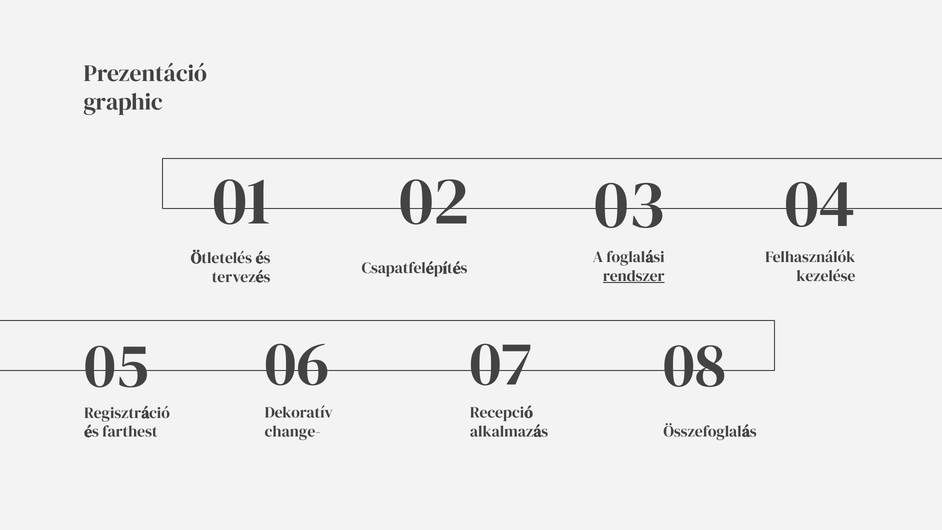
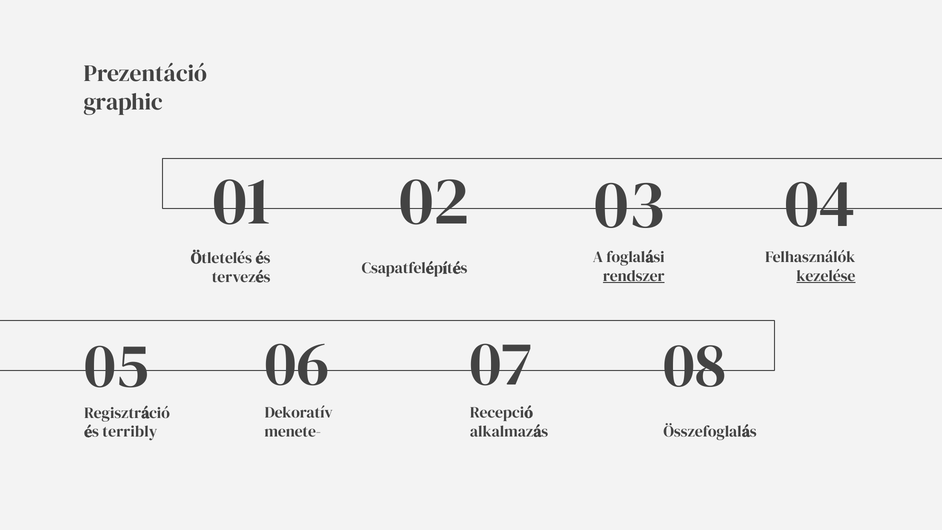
kezelése underline: none -> present
change-: change- -> menete-
farthest: farthest -> terribly
